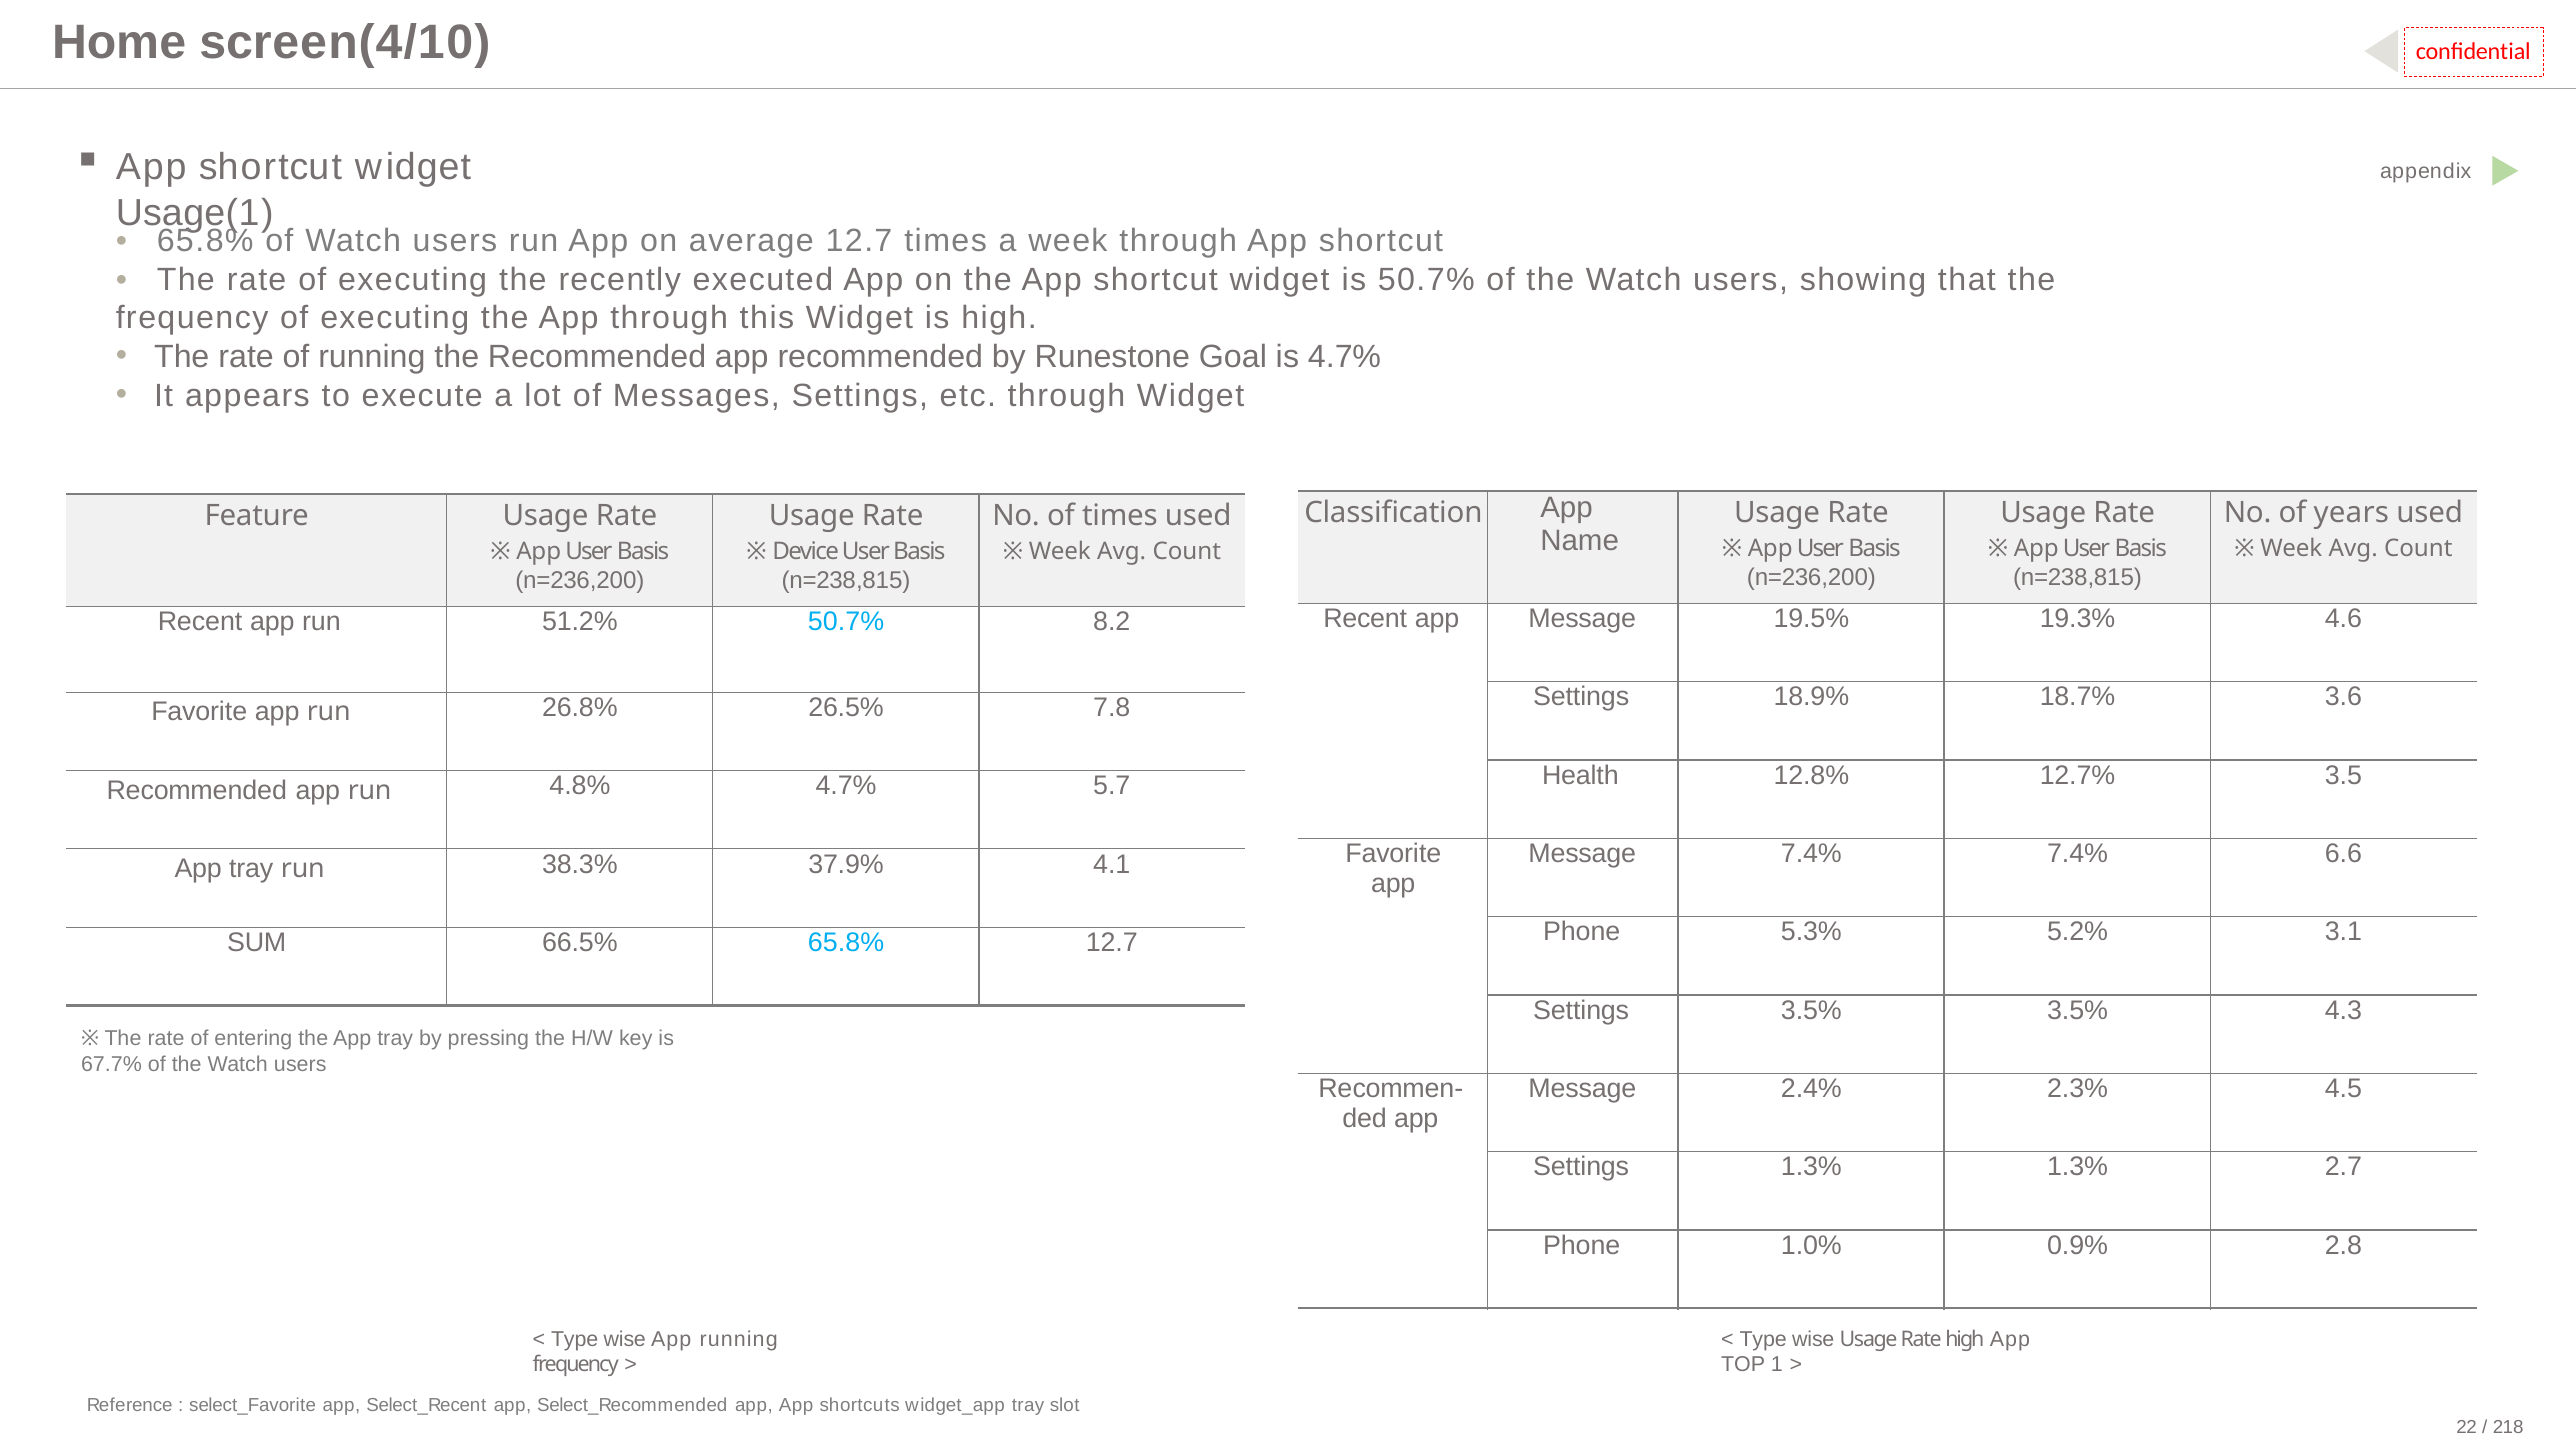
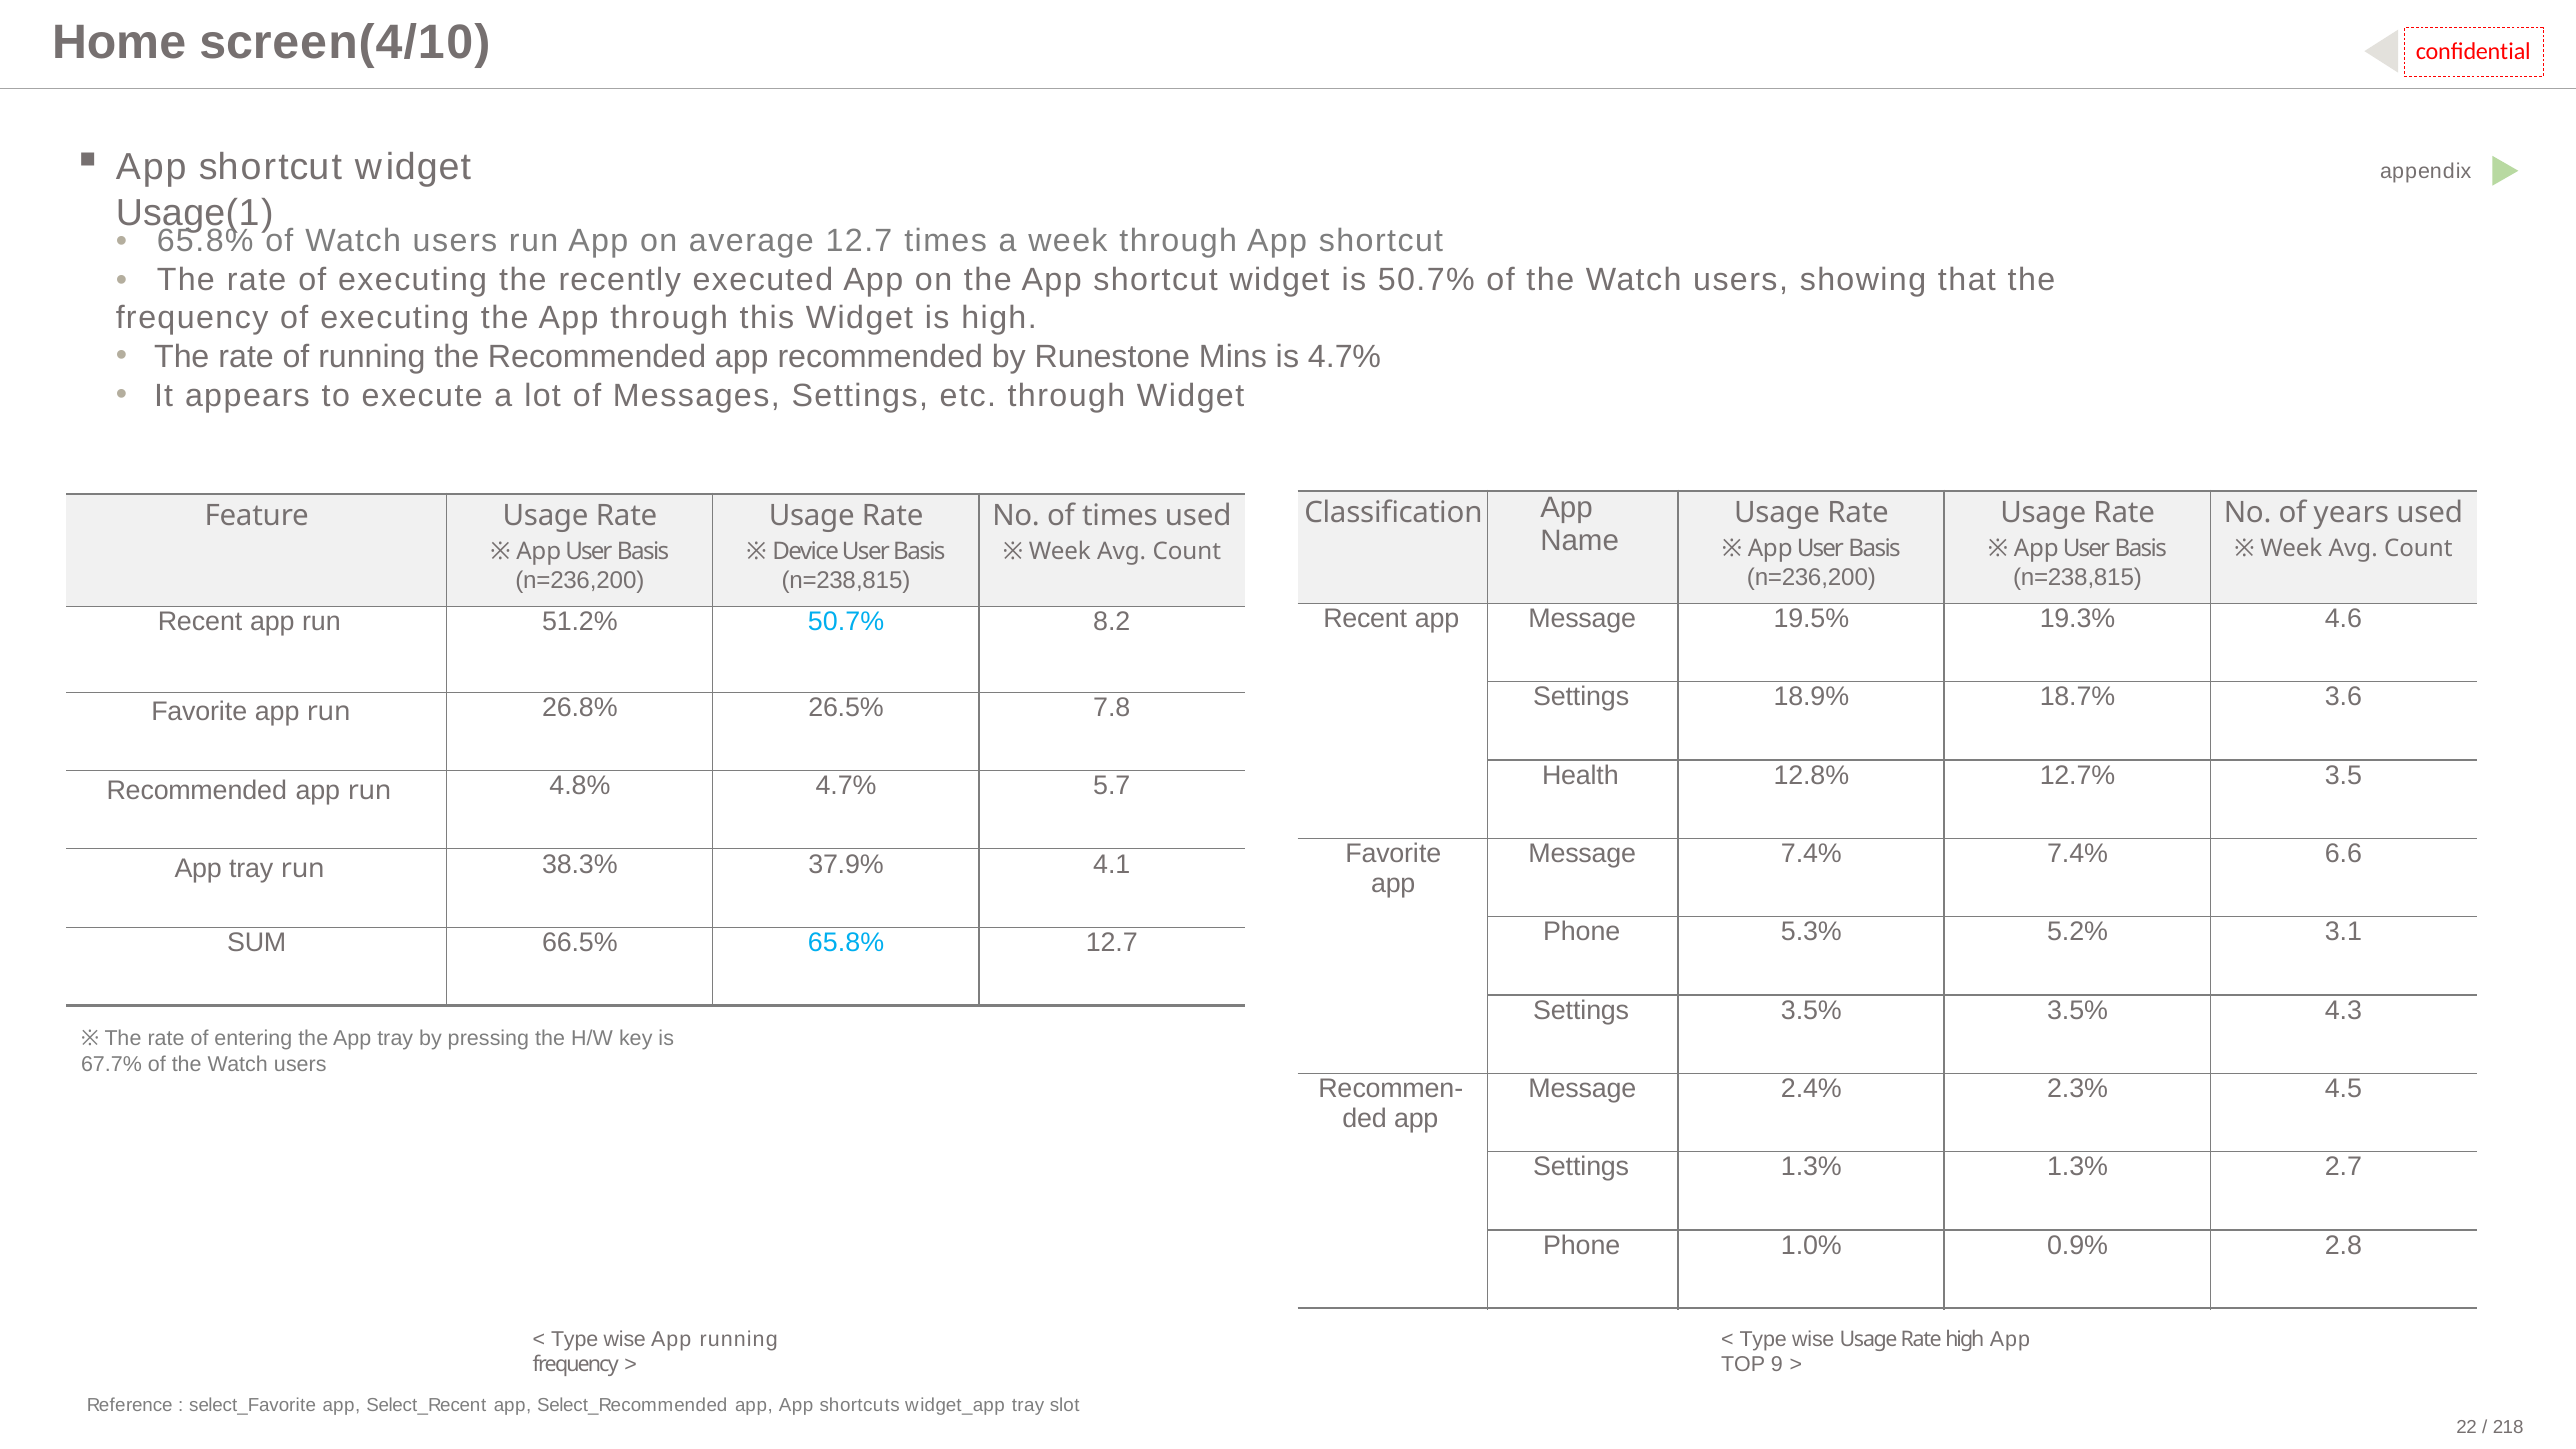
Goal: Goal -> Mins
1: 1 -> 9
